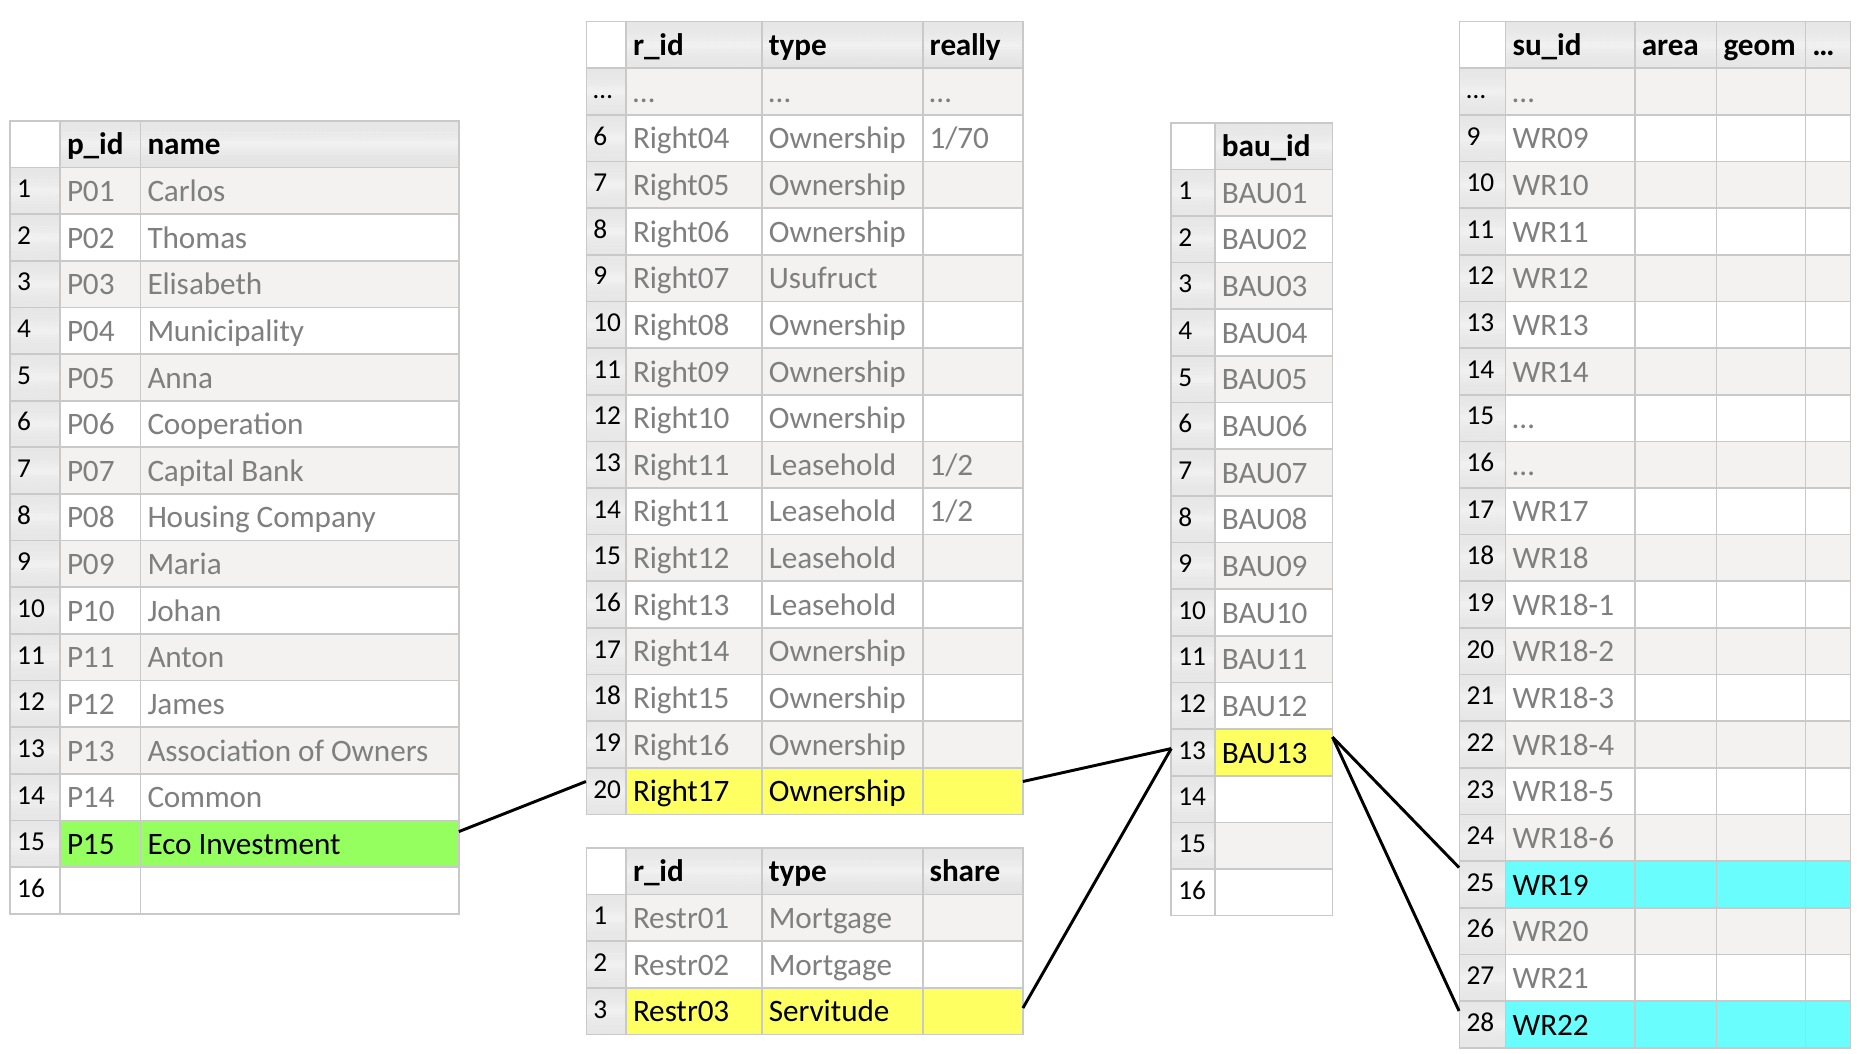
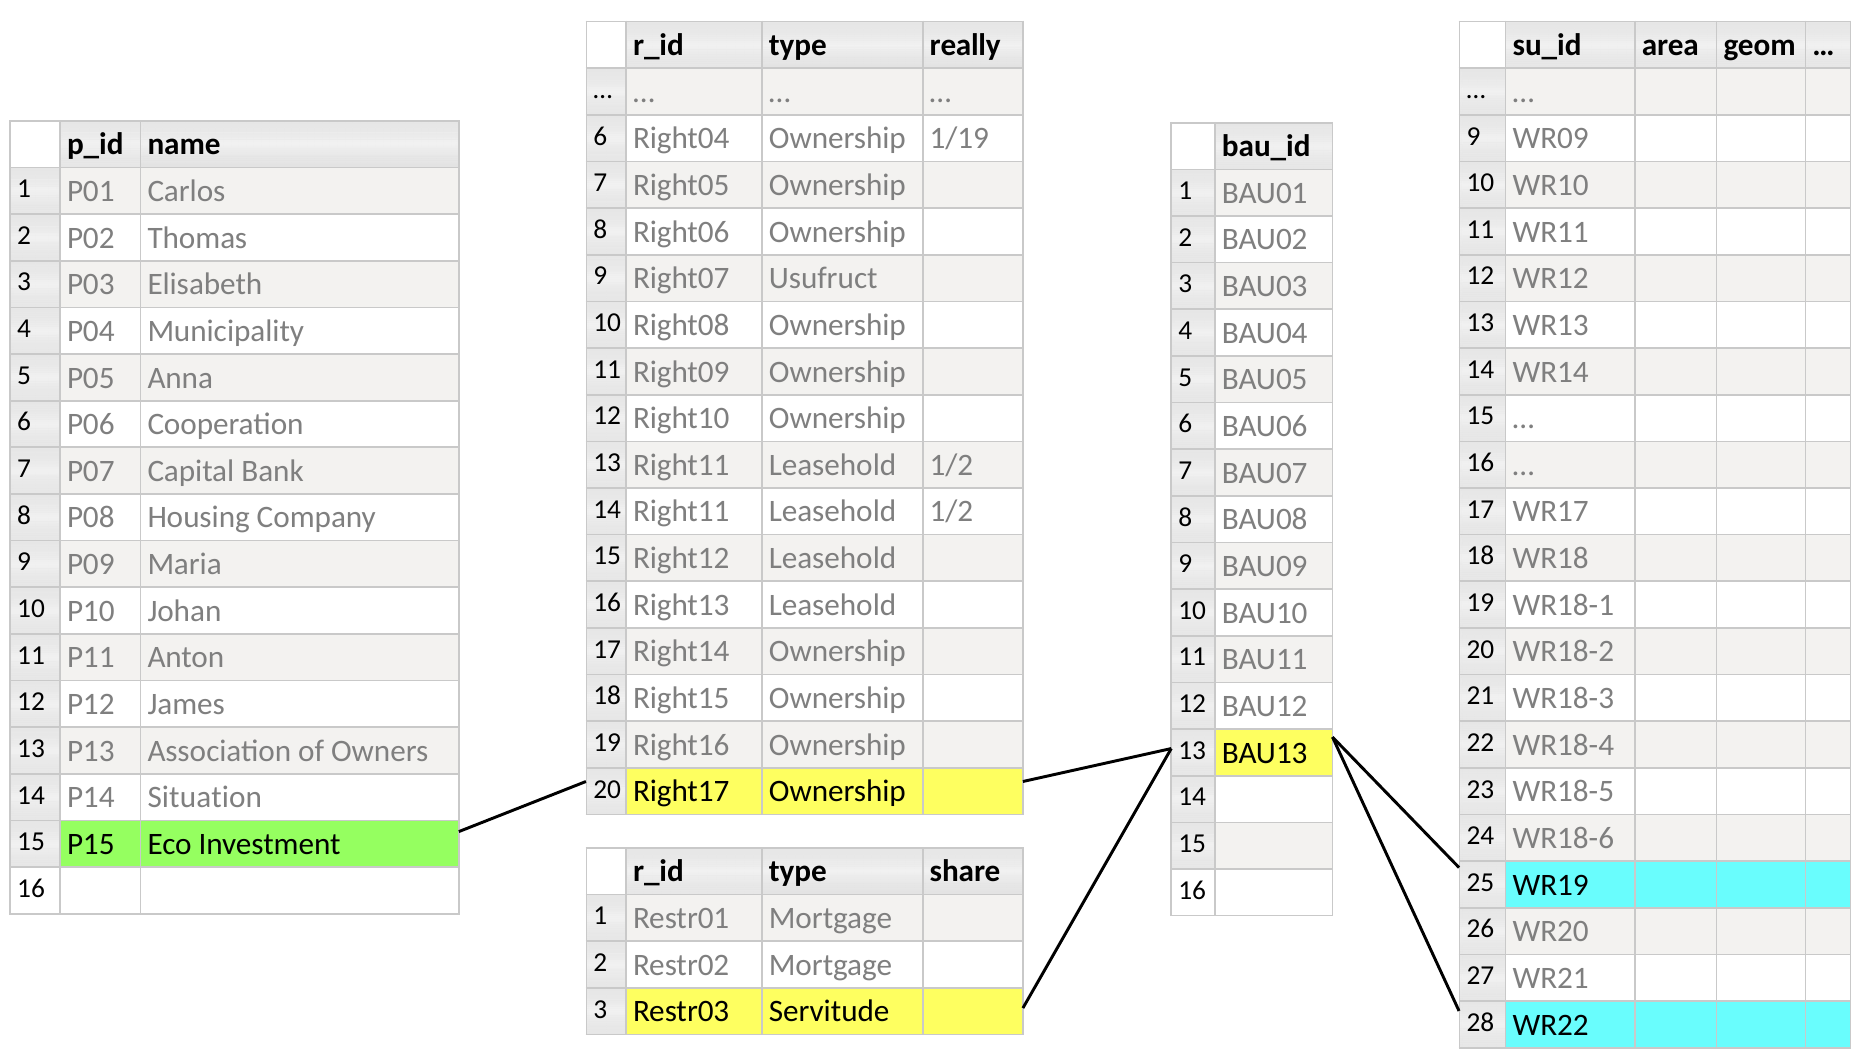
1/70: 1/70 -> 1/19
Common: Common -> Situation
